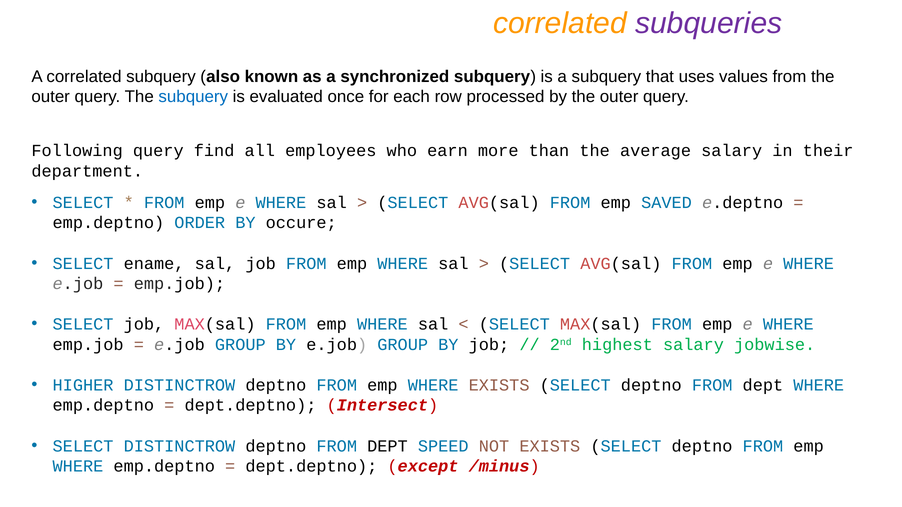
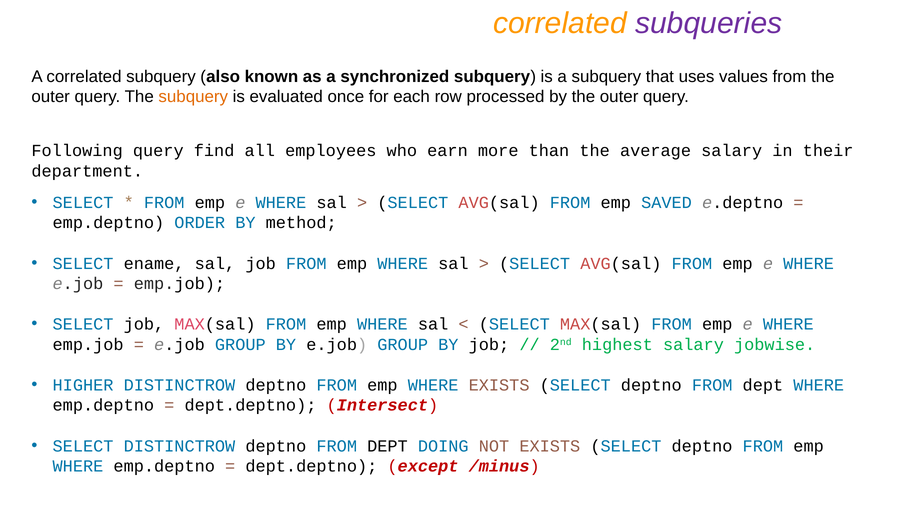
subquery at (193, 97) colour: blue -> orange
occure: occure -> method
SPEED: SPEED -> DOING
